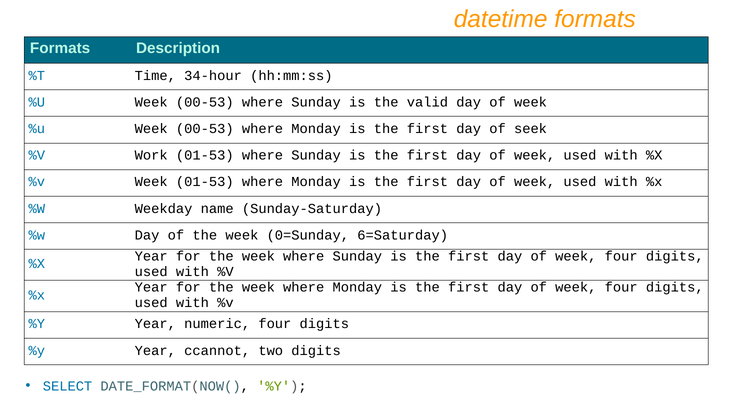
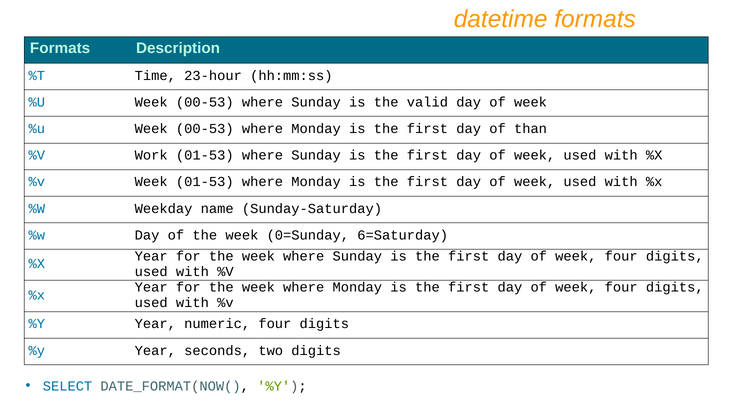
34-hour: 34-hour -> 23-hour
seek: seek -> than
ccannot: ccannot -> seconds
